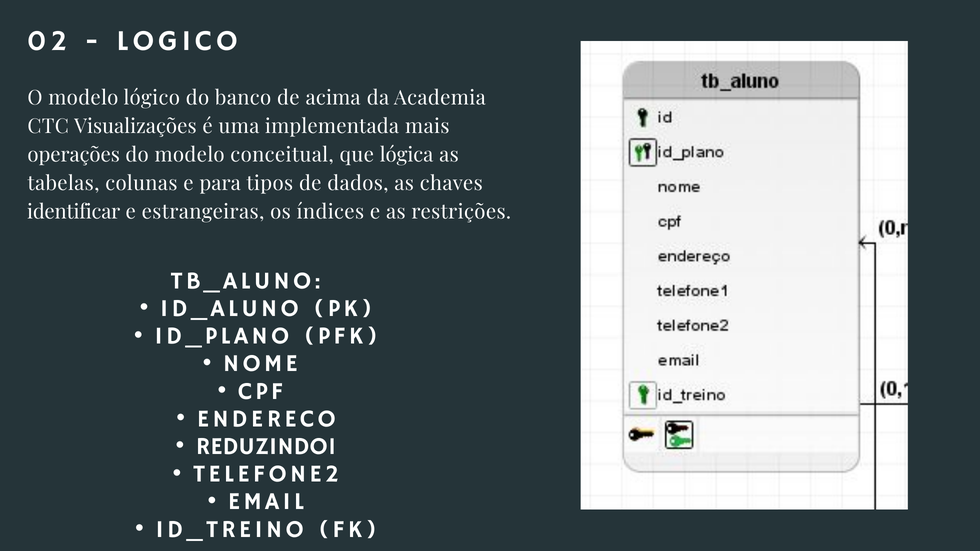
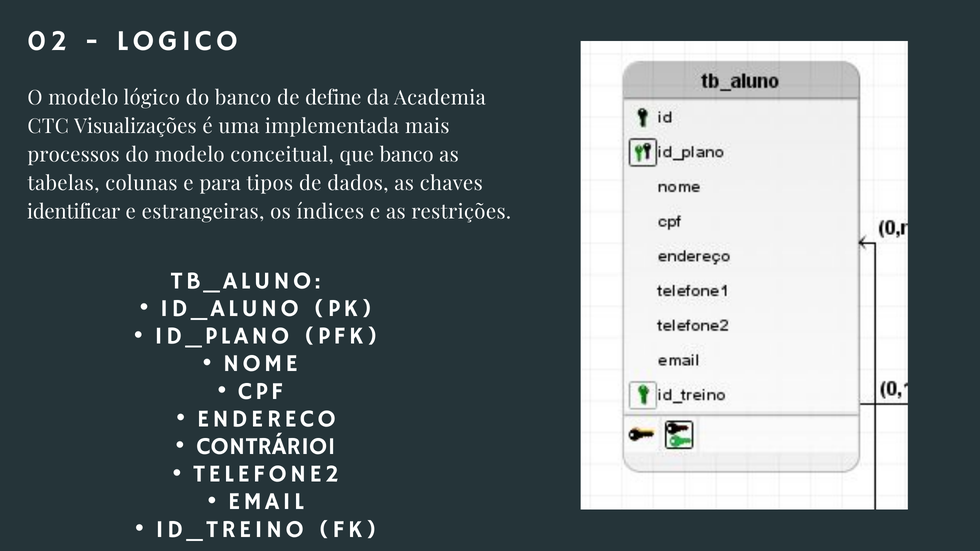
acima: acima -> define
operações: operações -> processos
que lógica: lógica -> banco
REDUZINDO1: REDUZINDO1 -> CONTRÁRIO1
